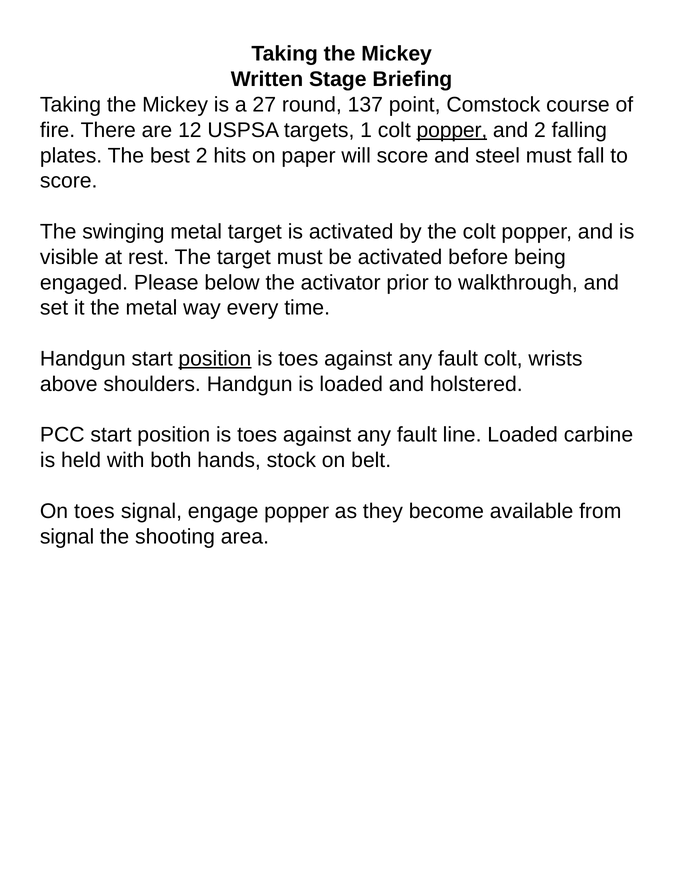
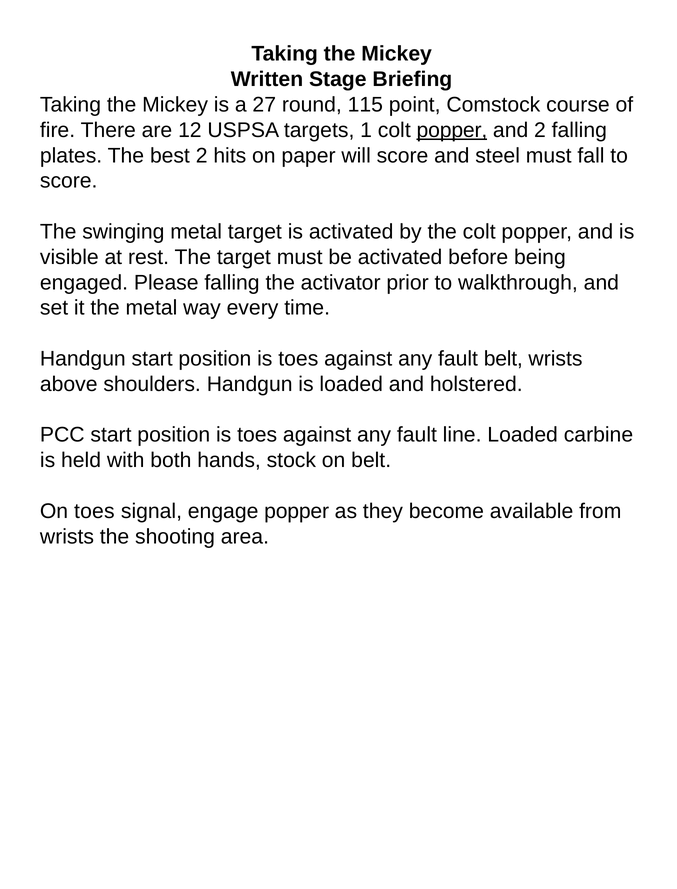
137: 137 -> 115
Please below: below -> falling
position at (215, 359) underline: present -> none
fault colt: colt -> belt
signal at (67, 536): signal -> wrists
